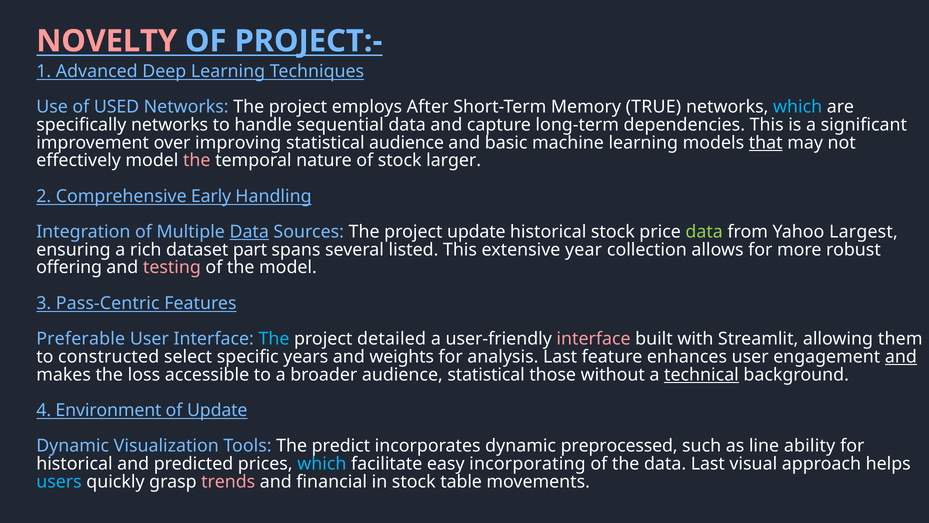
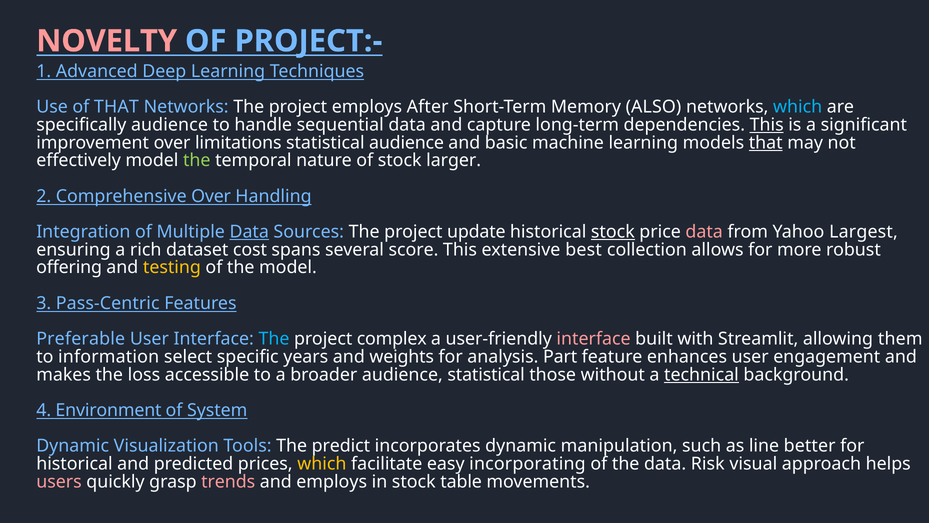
of USED: USED -> THAT
TRUE: TRUE -> ALSO
specifically networks: networks -> audience
This at (767, 125) underline: none -> present
improving: improving -> limitations
the at (197, 160) colour: pink -> light green
Comprehensive Early: Early -> Over
stock at (613, 232) underline: none -> present
data at (704, 232) colour: light green -> pink
part: part -> cost
listed: listed -> score
year: year -> best
testing colour: pink -> yellow
detailed: detailed -> complex
constructed: constructed -> information
analysis Last: Last -> Part
and at (901, 357) underline: present -> none
of Update: Update -> System
preprocessed: preprocessed -> manipulation
ability: ability -> better
which at (322, 463) colour: light blue -> yellow
data Last: Last -> Risk
users colour: light blue -> pink
and financial: financial -> employs
